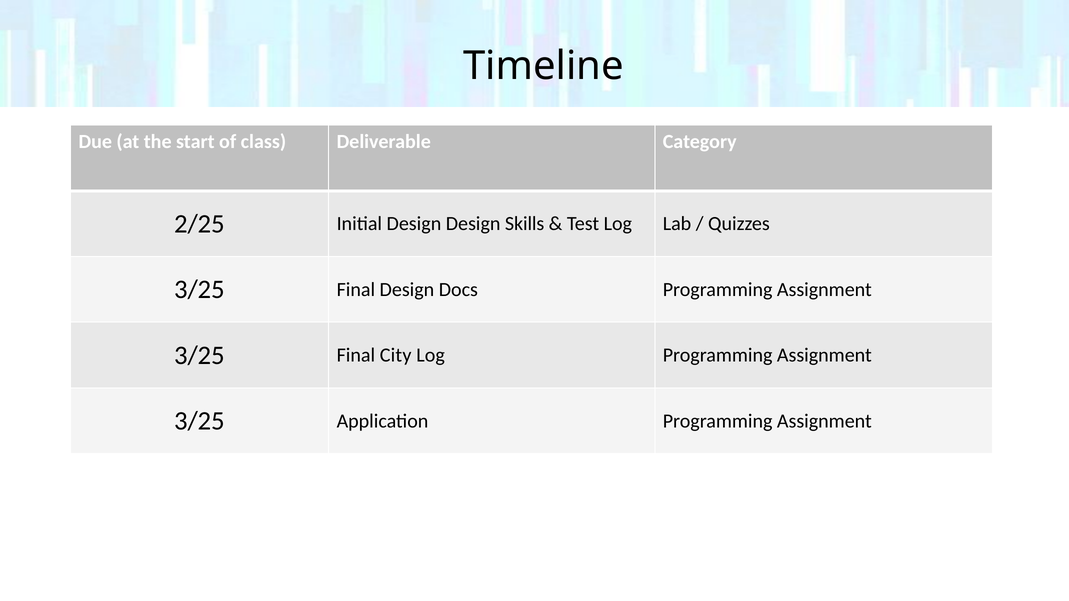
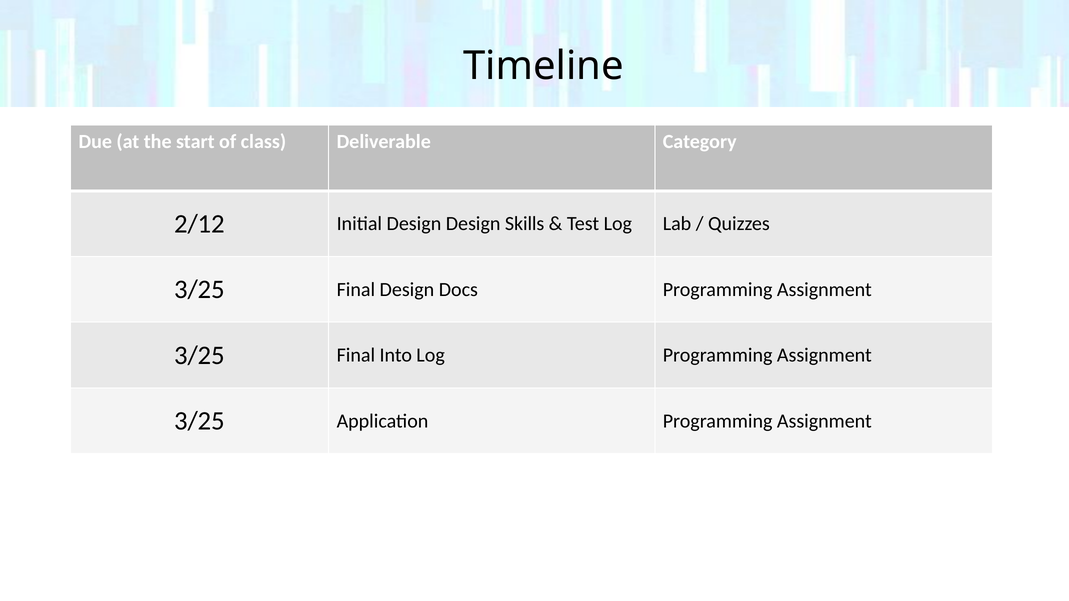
2/25: 2/25 -> 2/12
City: City -> Into
